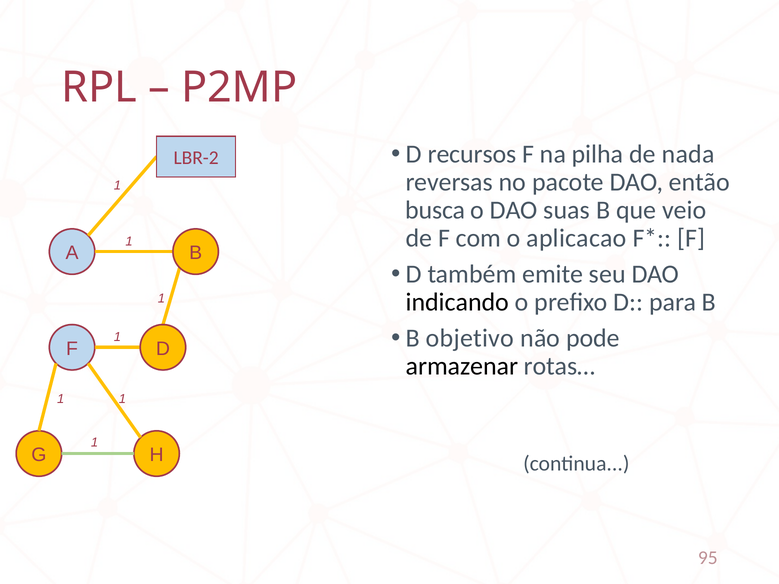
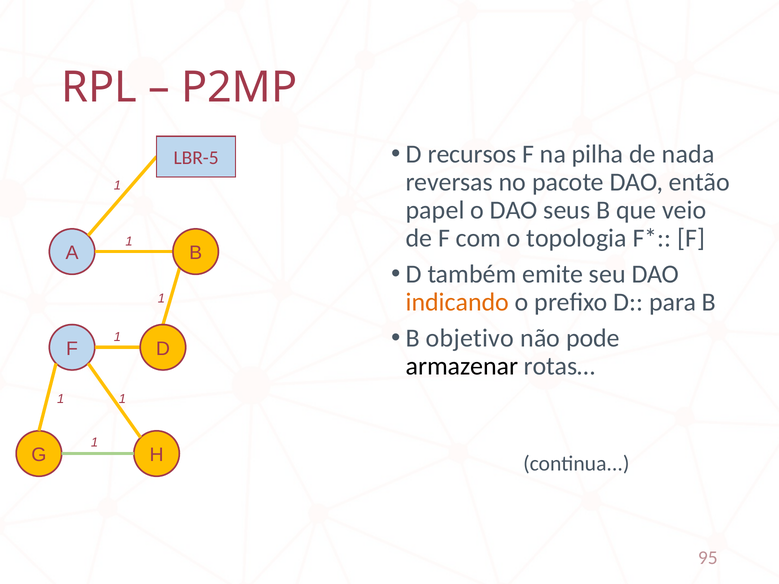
LBR-2: LBR-2 -> LBR-5
busca: busca -> papel
suas: suas -> seus
aplicacao: aplicacao -> topologia
indicando colour: black -> orange
